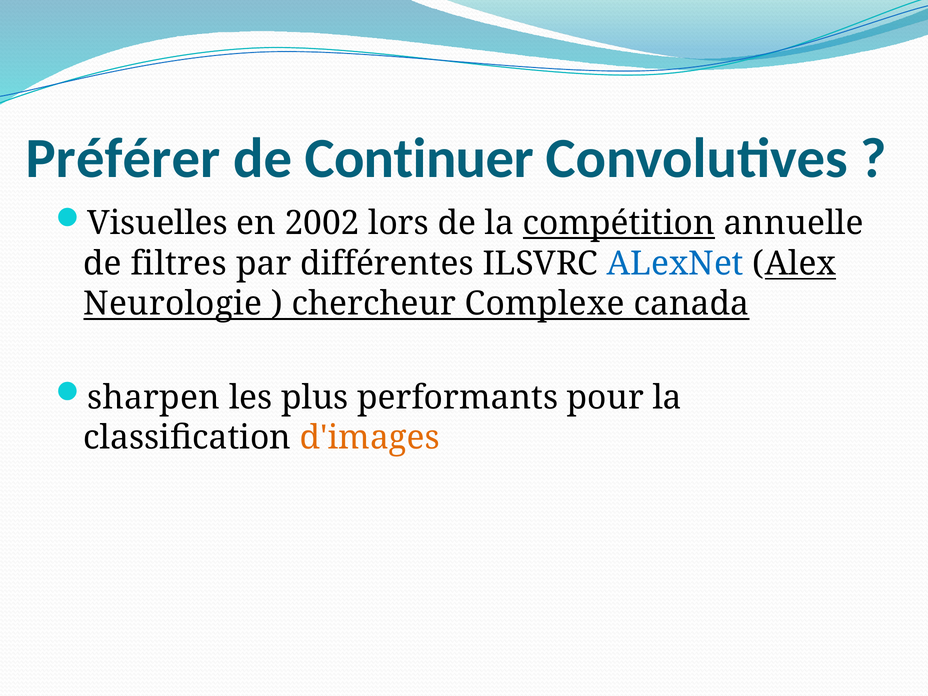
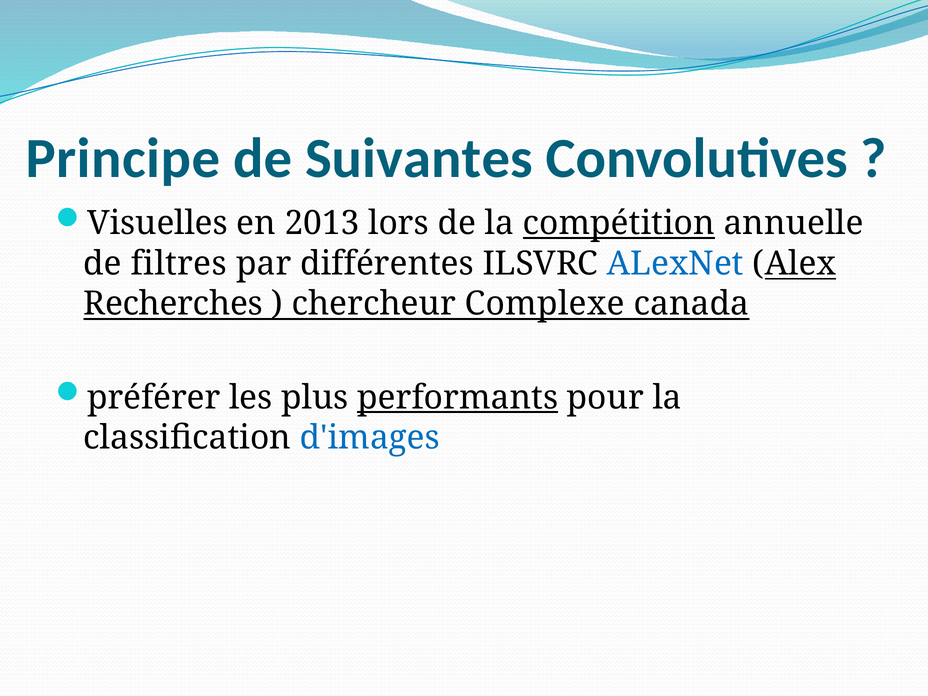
Préférer: Préférer -> Principe
Continuer: Continuer -> Suivantes
2002: 2002 -> 2013
Neurologie: Neurologie -> Recherches
sharpen: sharpen -> préférer
performants underline: none -> present
d'images colour: orange -> blue
